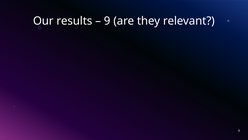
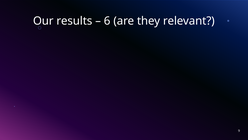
9 at (107, 21): 9 -> 6
